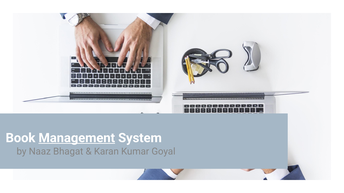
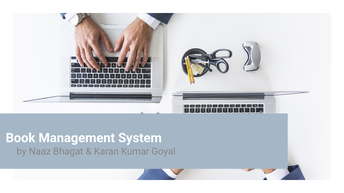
Management underline: present -> none
